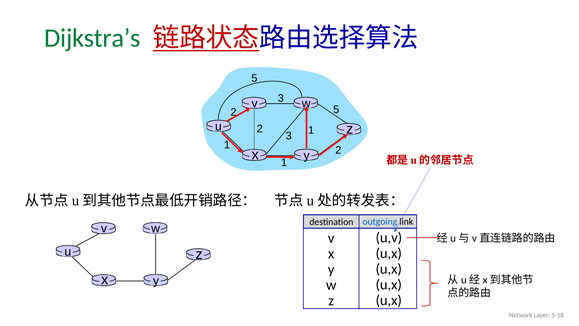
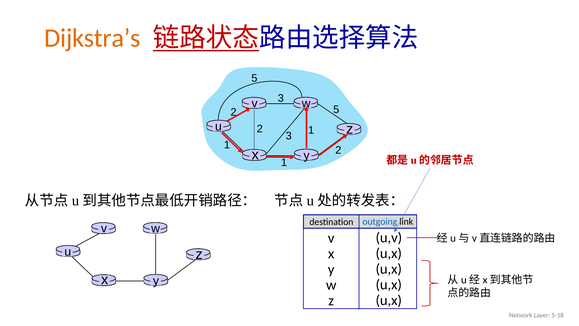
Dijkstra’s colour: green -> orange
